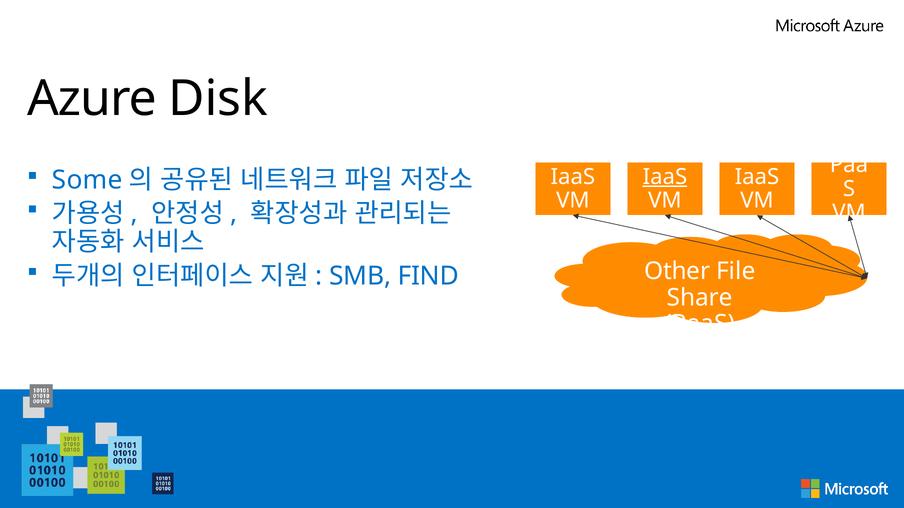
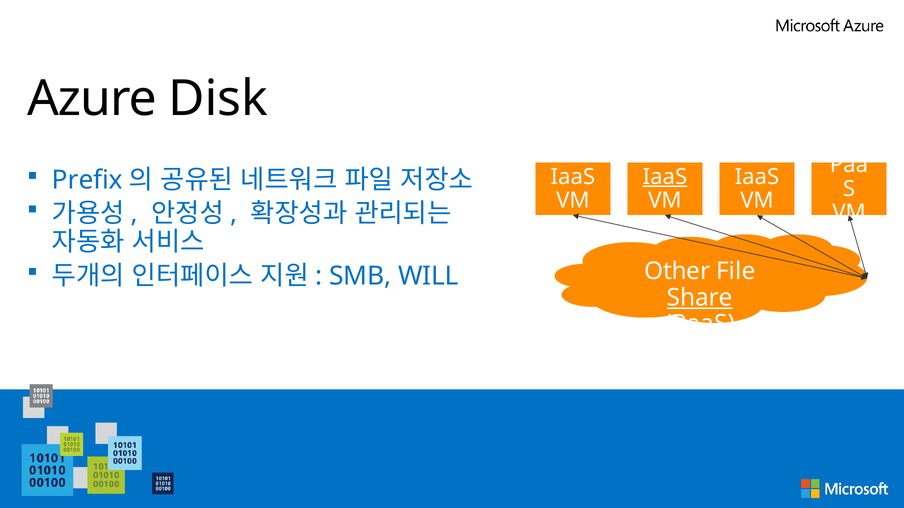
Some: Some -> Prefix
FIND: FIND -> WILL
Share underline: none -> present
